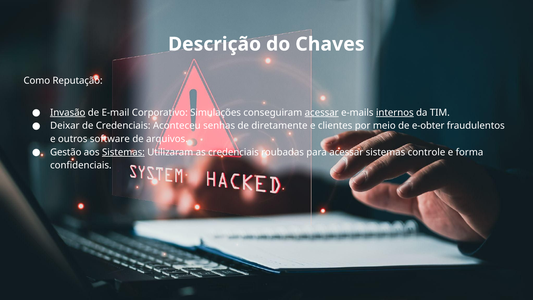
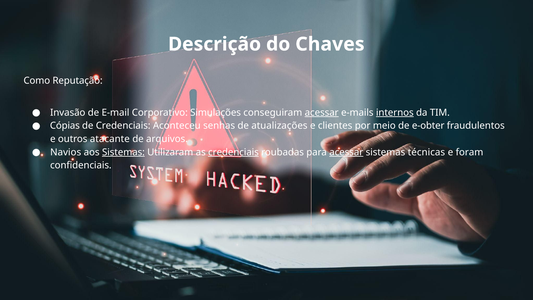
Invasão underline: present -> none
Deixar: Deixar -> Cópias
diretamente: diretamente -> atualizações
software: software -> atacante
Gestão: Gestão -> Navios
credenciais at (233, 152) underline: none -> present
acessar at (346, 152) underline: none -> present
controle: controle -> técnicas
forma: forma -> foram
